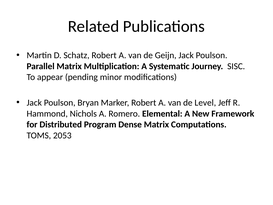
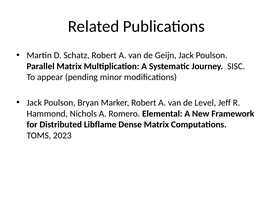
Program: Program -> Libflame
2053: 2053 -> 2023
